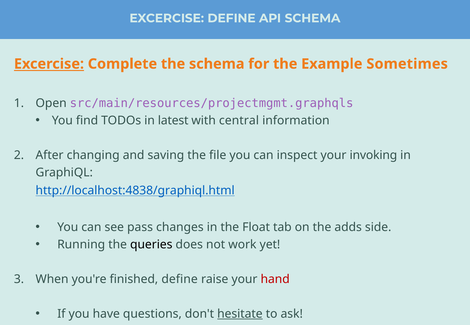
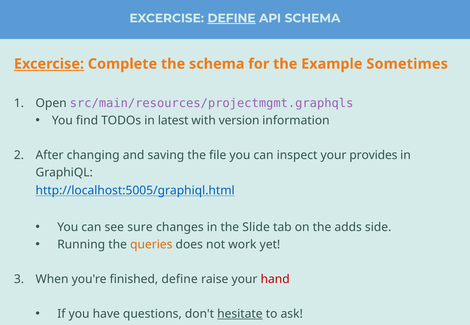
DEFINE at (232, 18) underline: none -> present
central: central -> version
invoking: invoking -> provides
http://localhost:4838/graphiql.html: http://localhost:4838/graphiql.html -> http://localhost:5005/graphiql.html
pass: pass -> sure
Float: Float -> Slide
queries colour: black -> orange
